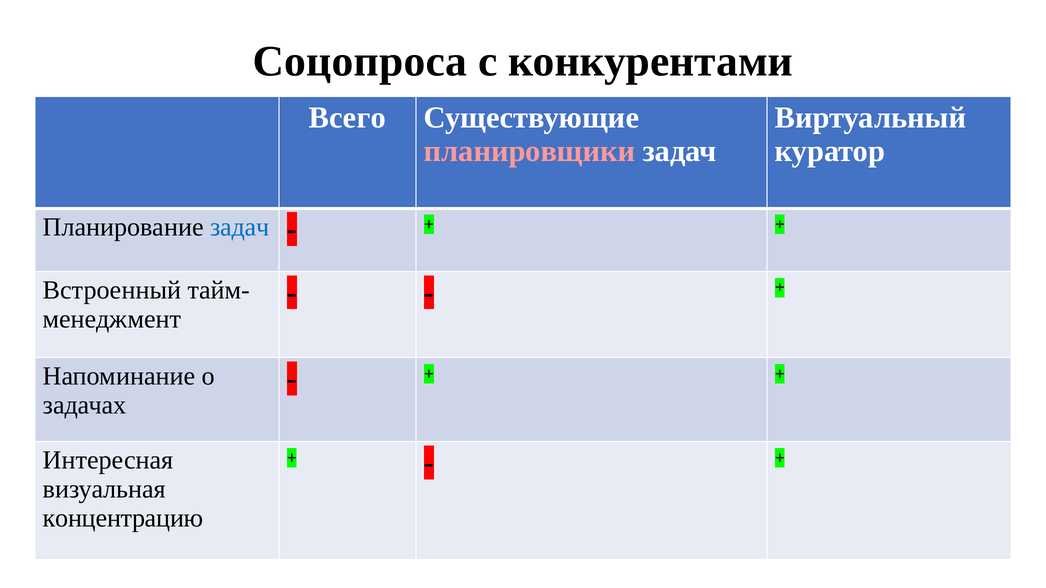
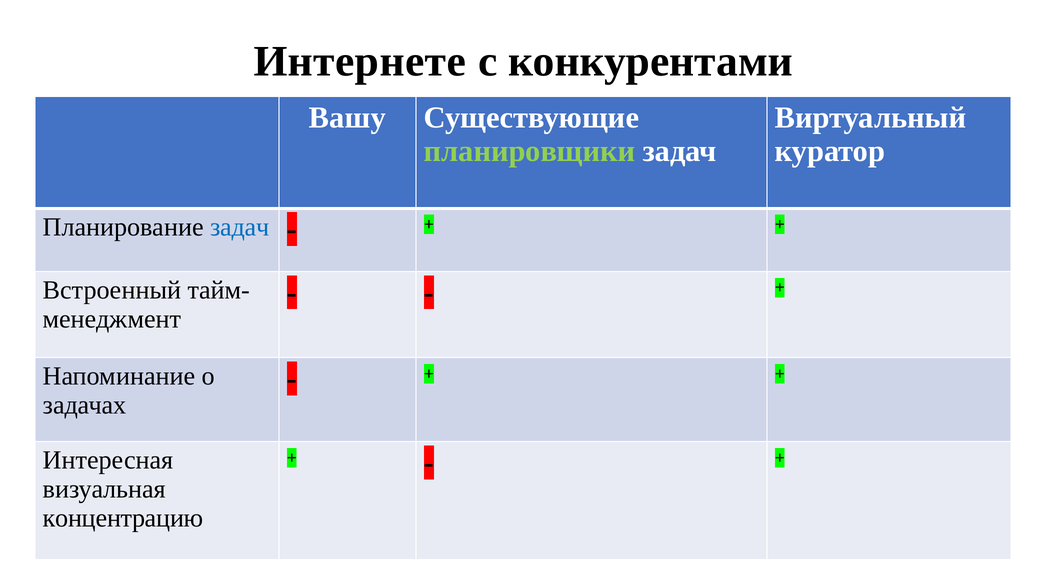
Соцопроса: Соцопроса -> Интернете
Всего: Всего -> Вашу
планировщики colour: pink -> light green
